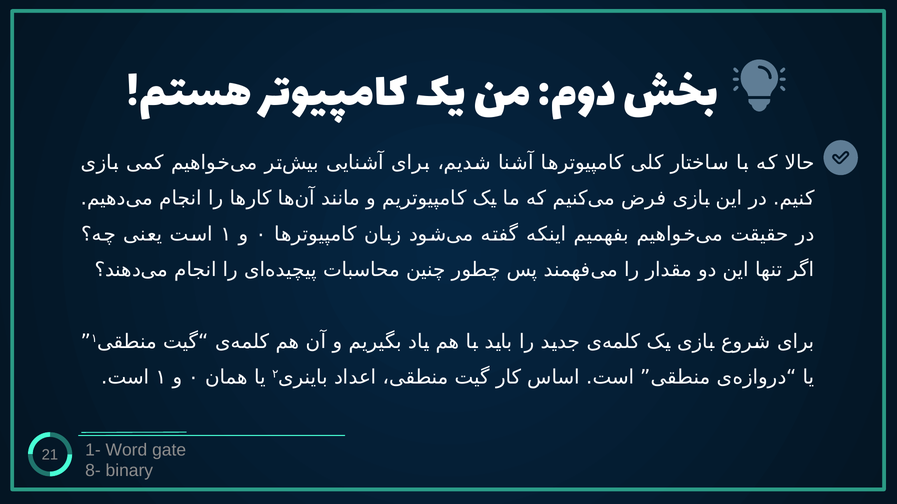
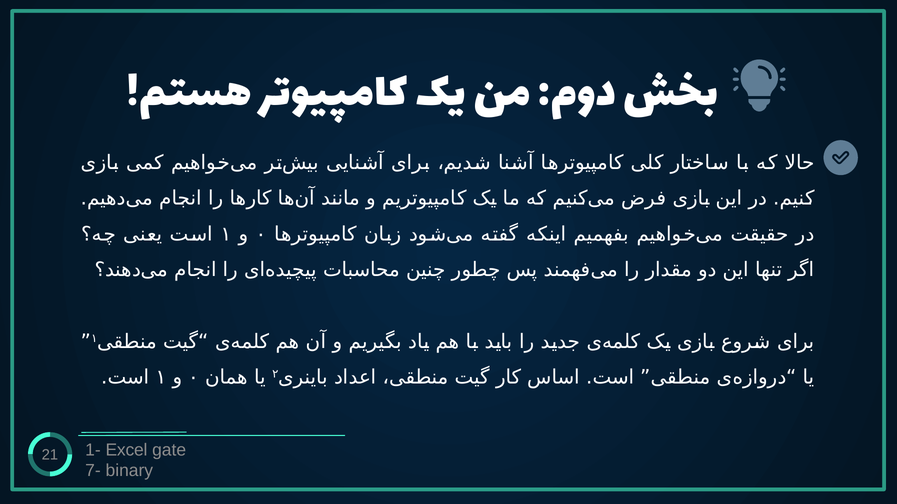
Word: Word -> Excel
8-: 8- -> 7-
